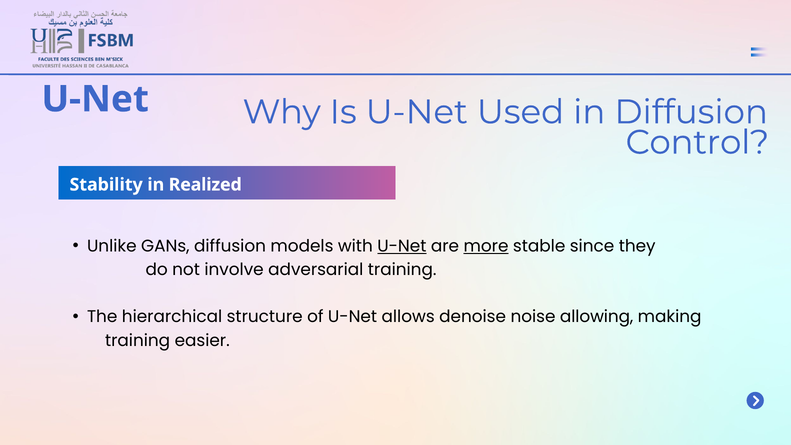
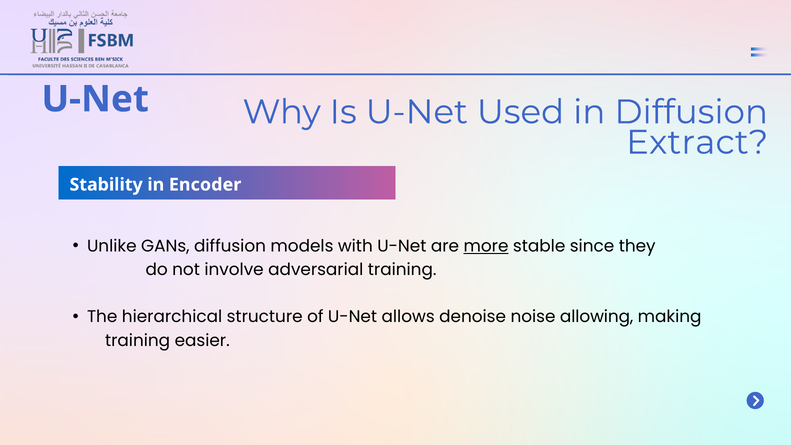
Control: Control -> Extract
Realized: Realized -> Encoder
U-Net at (402, 246) underline: present -> none
